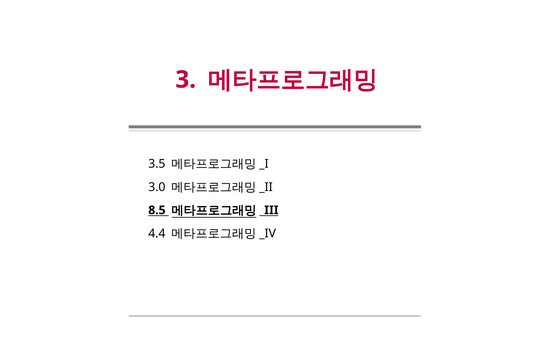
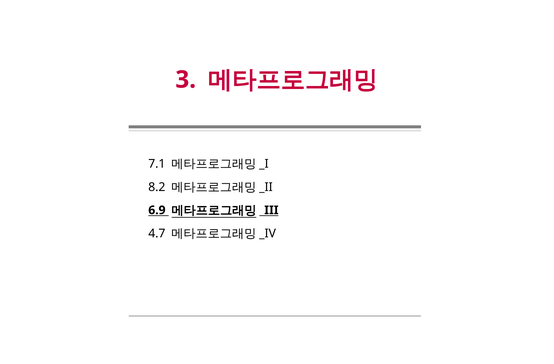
3.5: 3.5 -> 7.1
3.0: 3.0 -> 8.2
8.5: 8.5 -> 6.9
4.4: 4.4 -> 4.7
